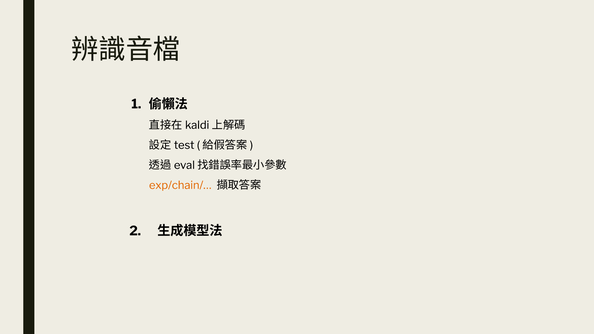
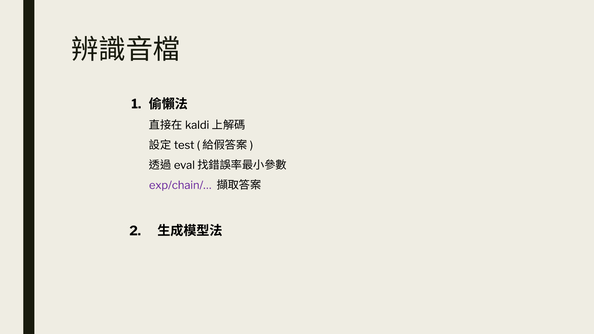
exp/chain/… colour: orange -> purple
